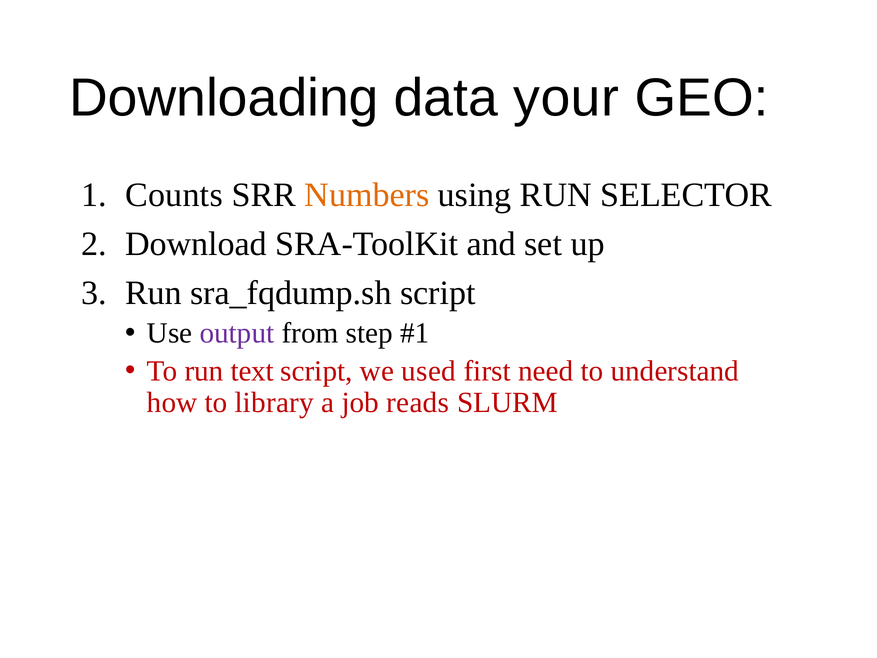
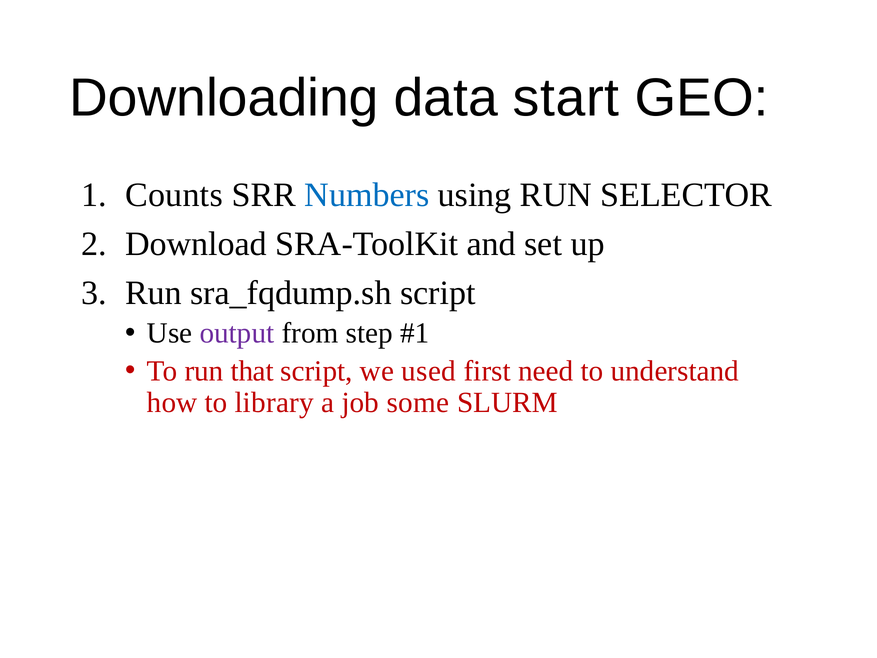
your: your -> start
Numbers colour: orange -> blue
text: text -> that
reads: reads -> some
